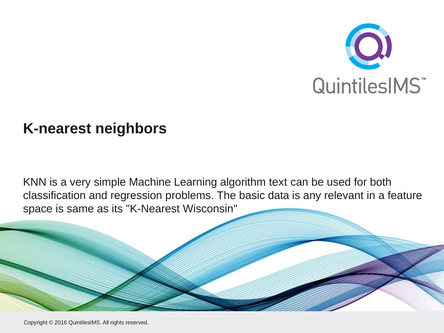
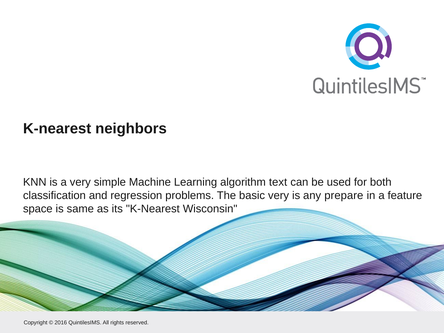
basic data: data -> very
relevant: relevant -> prepare
